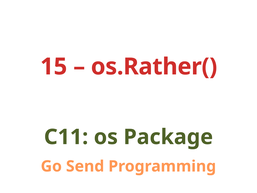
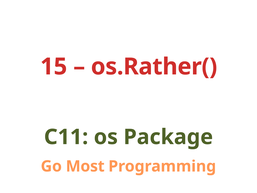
Send: Send -> Most
